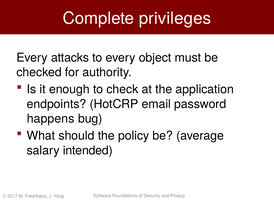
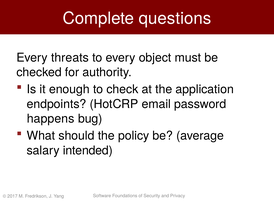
privileges: privileges -> questions
attacks: attacks -> threats
